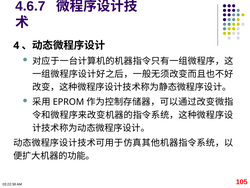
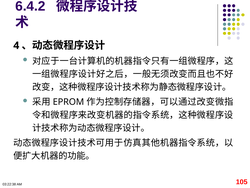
4.6.7: 4.6.7 -> 6.4.2
